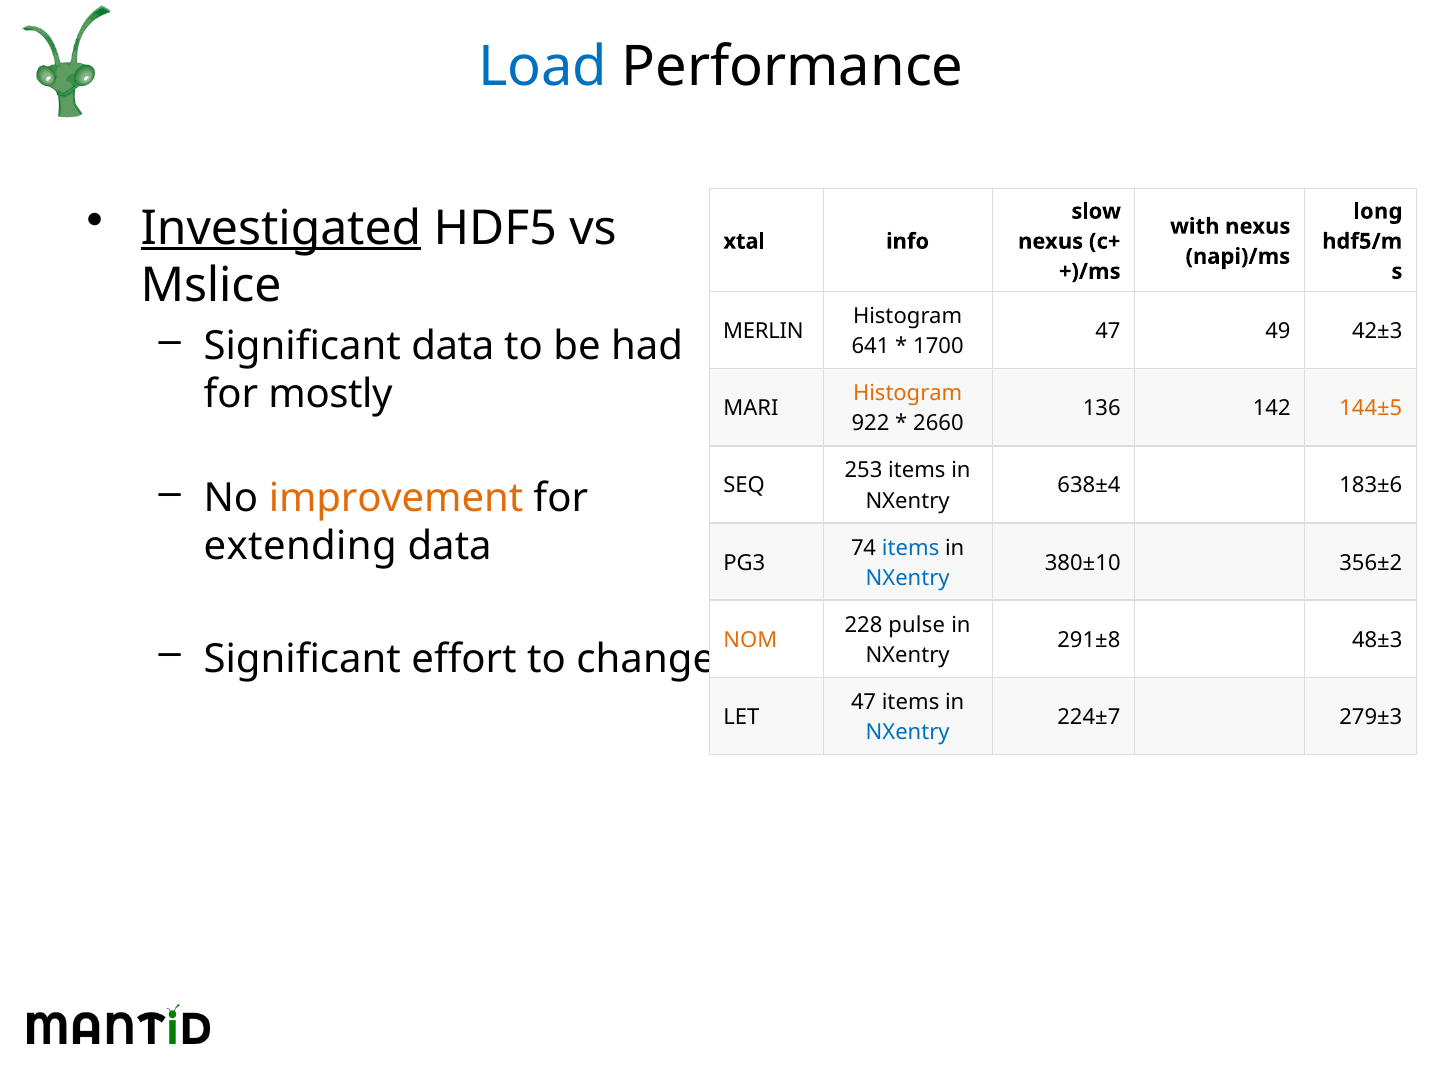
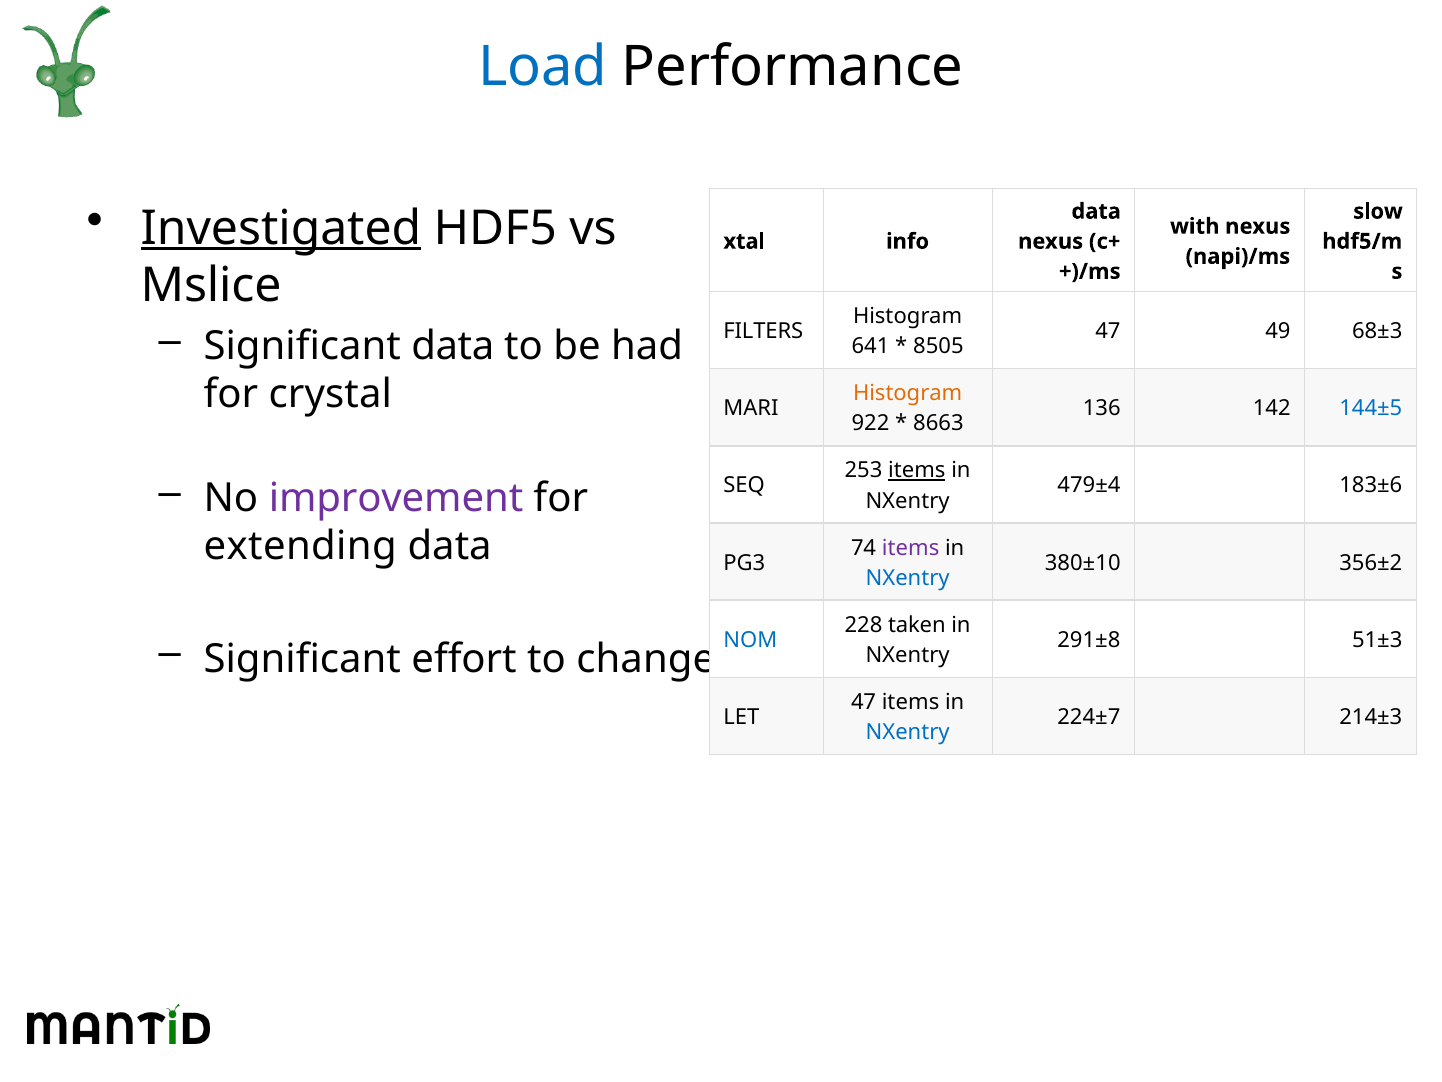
slow at (1096, 211): slow -> data
long: long -> slow
MERLIN: MERLIN -> FILTERS
42±3: 42±3 -> 68±3
1700: 1700 -> 8505
mostly: mostly -> crystal
144±5 colour: orange -> blue
2660: 2660 -> 8663
items at (917, 470) underline: none -> present
improvement colour: orange -> purple
638±4: 638±4 -> 479±4
items at (911, 548) colour: blue -> purple
pulse: pulse -> taken
NOM colour: orange -> blue
48±3: 48±3 -> 51±3
279±3: 279±3 -> 214±3
